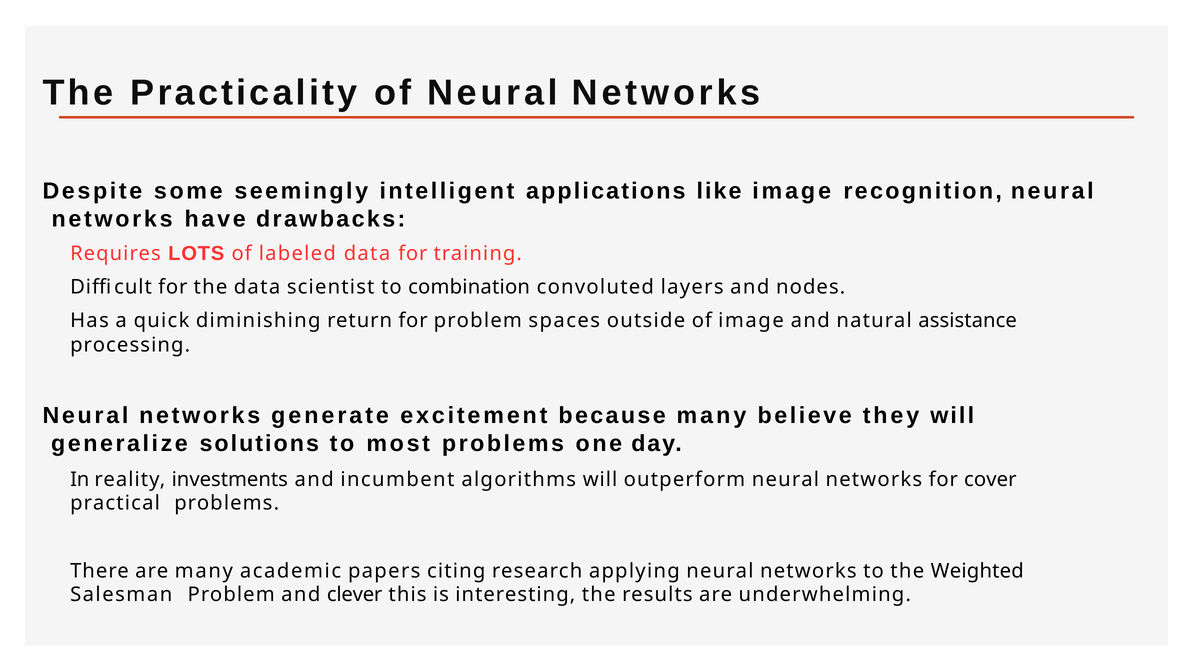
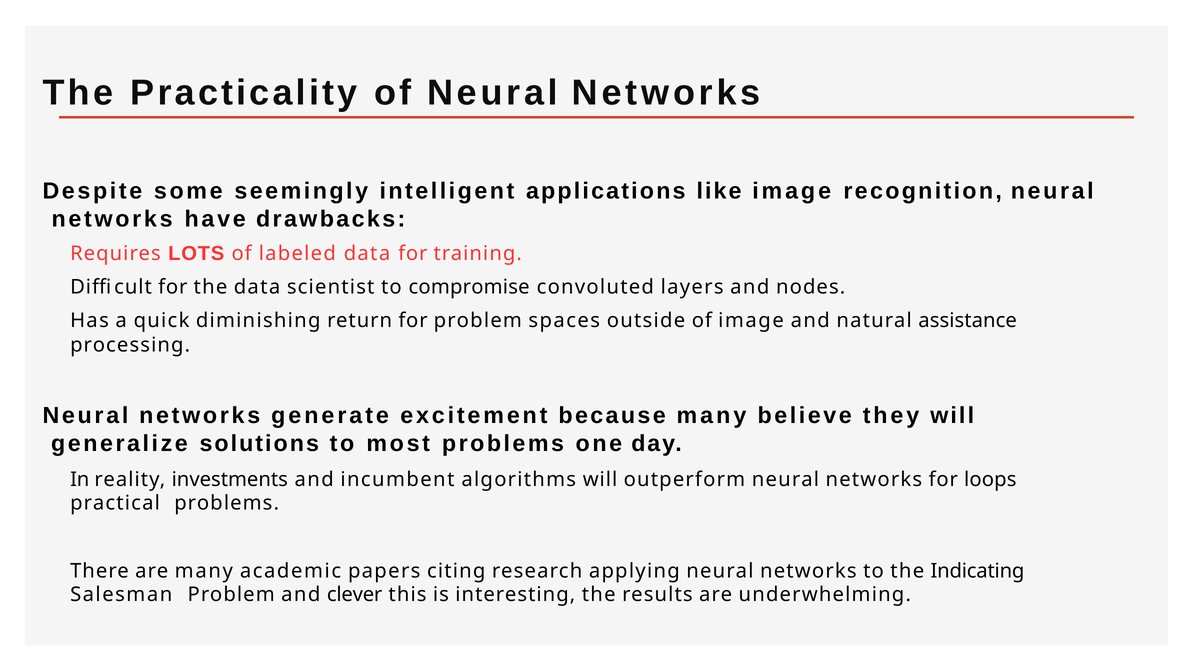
combination: combination -> compromise
cover: cover -> loops
Weighted: Weighted -> Indicating
